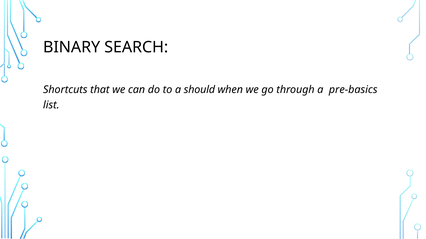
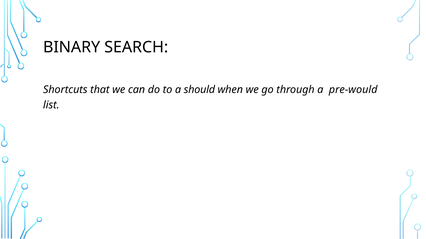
pre-basics: pre-basics -> pre-would
